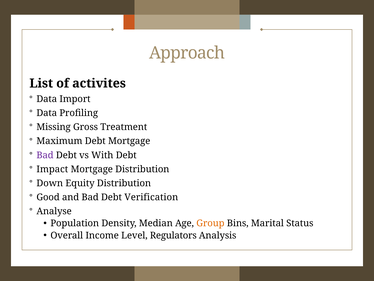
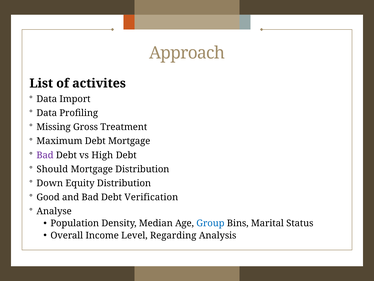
With: With -> High
Impact: Impact -> Should
Group colour: orange -> blue
Regulators: Regulators -> Regarding
